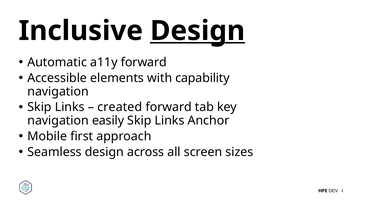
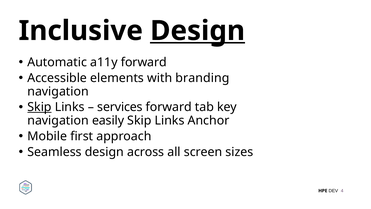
capability: capability -> branding
Skip at (40, 107) underline: none -> present
created: created -> services
